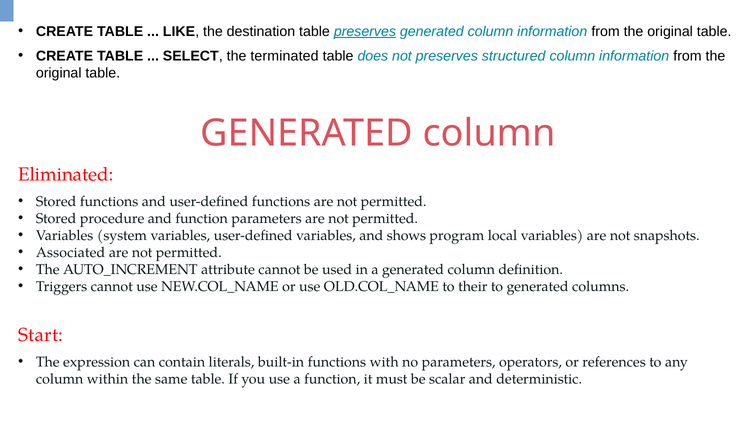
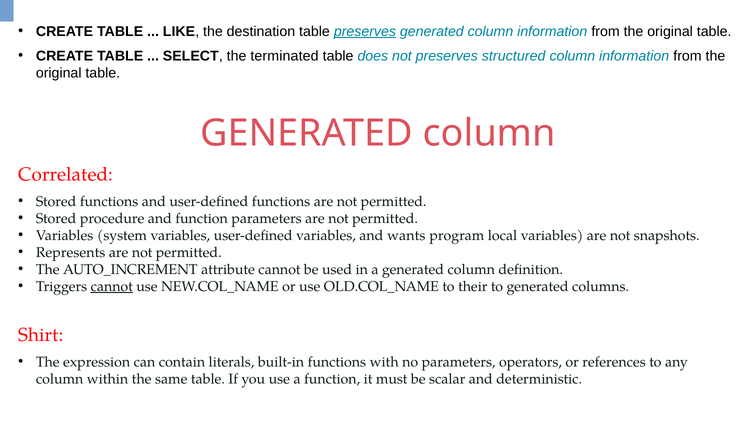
Eliminated: Eliminated -> Correlated
shows: shows -> wants
Associated: Associated -> Represents
cannot at (112, 287) underline: none -> present
Start: Start -> Shirt
